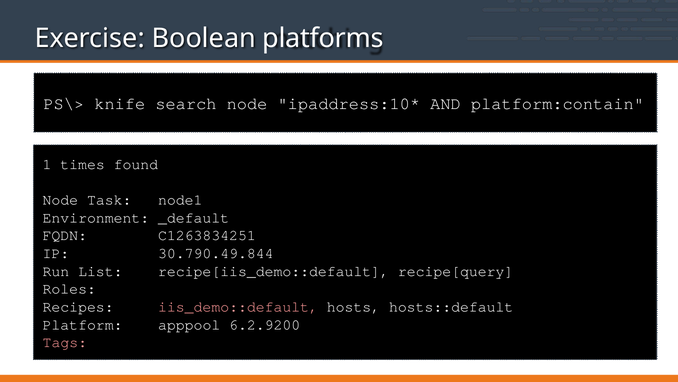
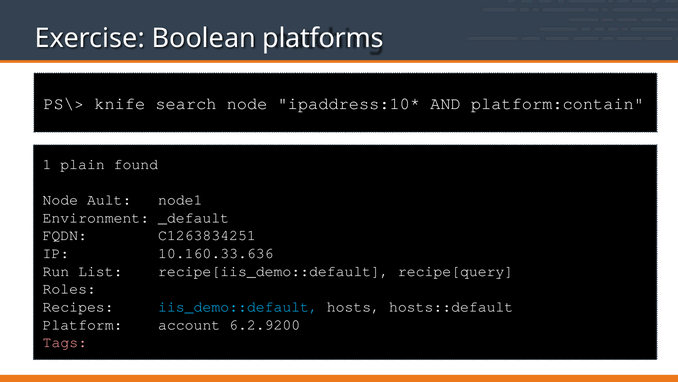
times: times -> plain
Task: Task -> Ault
30.790.49.844: 30.790.49.844 -> 10.160.33.636
iis_demo::default colour: pink -> light blue
apppool: apppool -> account
